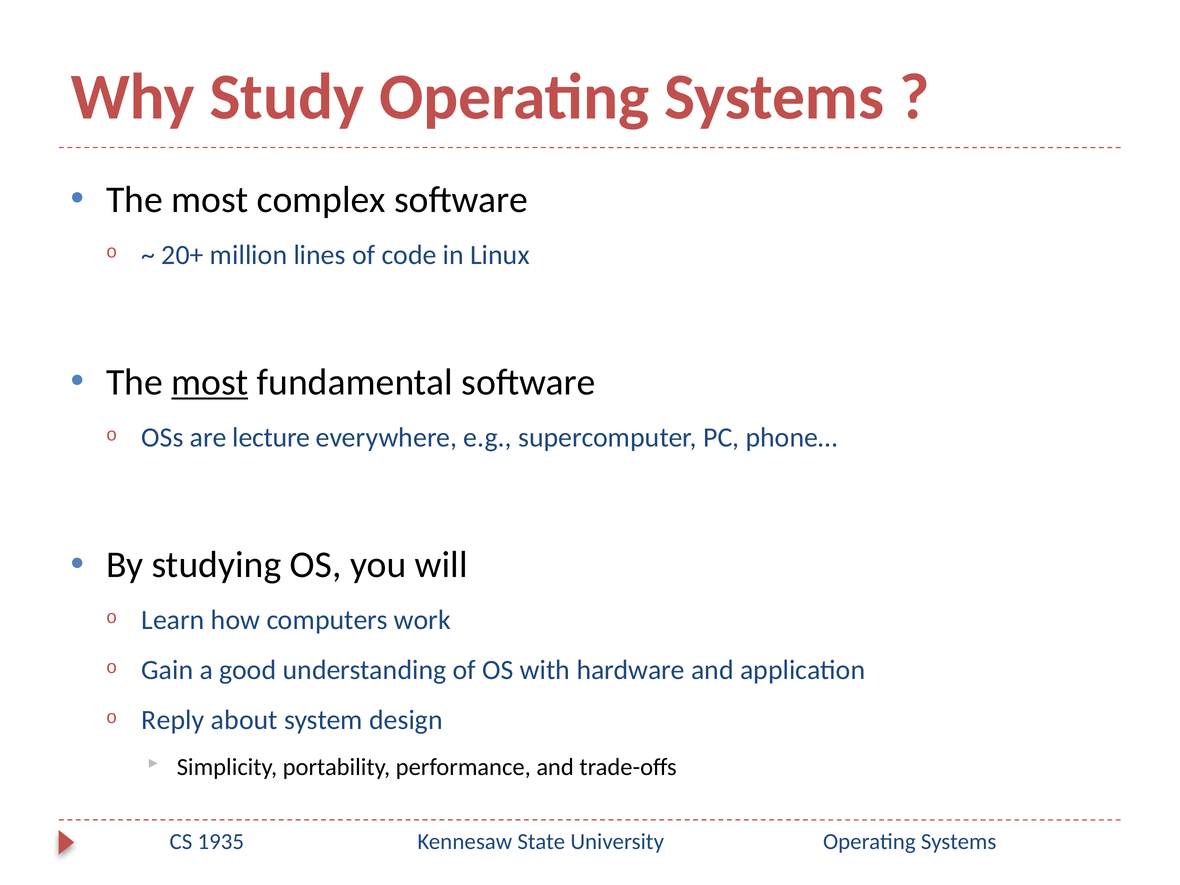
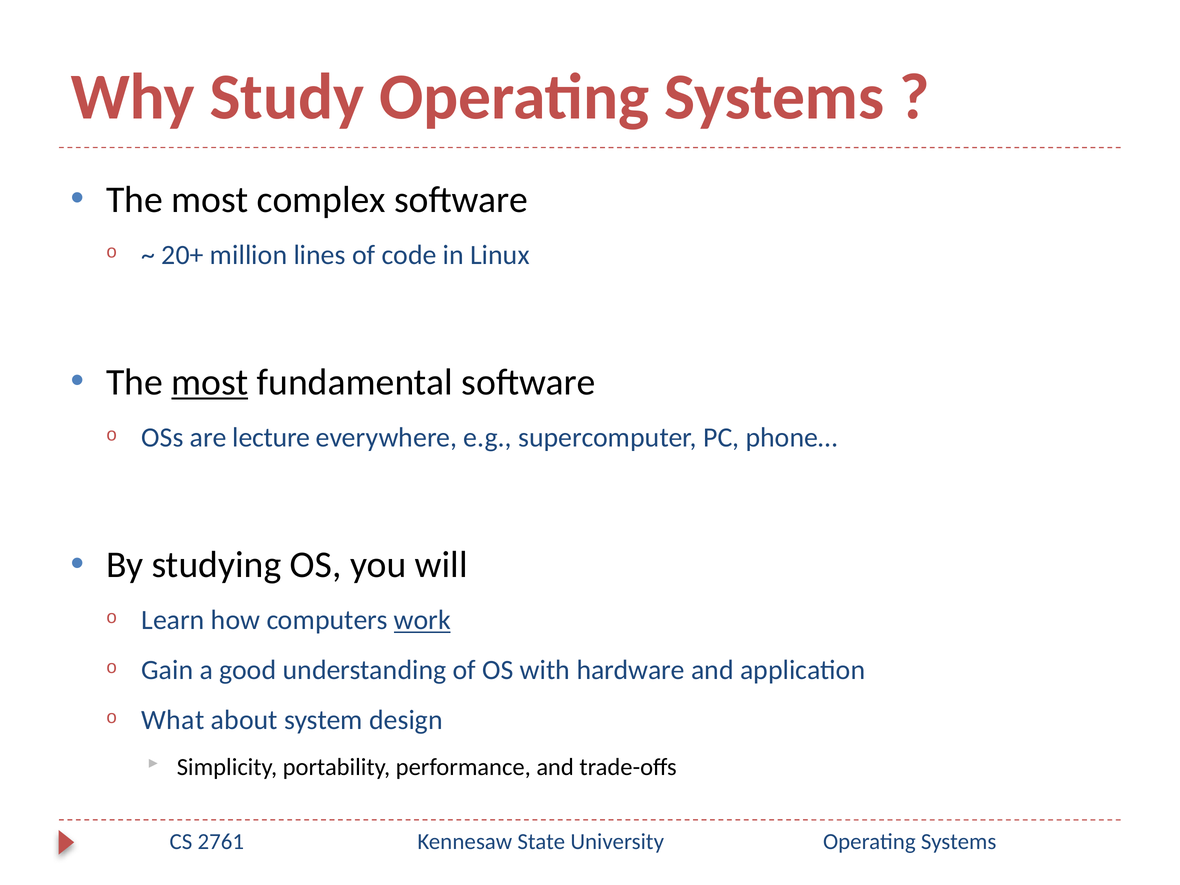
work underline: none -> present
Reply: Reply -> What
1935: 1935 -> 2761
